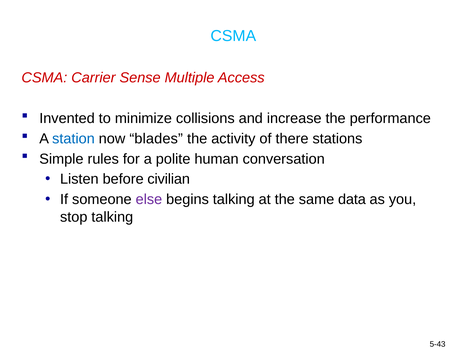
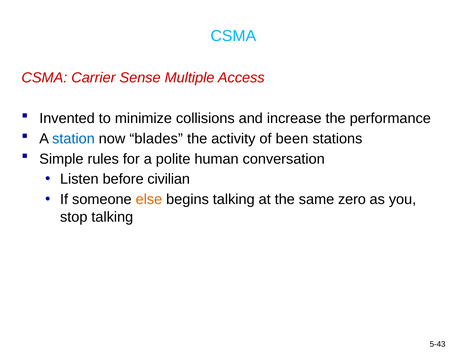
there: there -> been
else colour: purple -> orange
data: data -> zero
